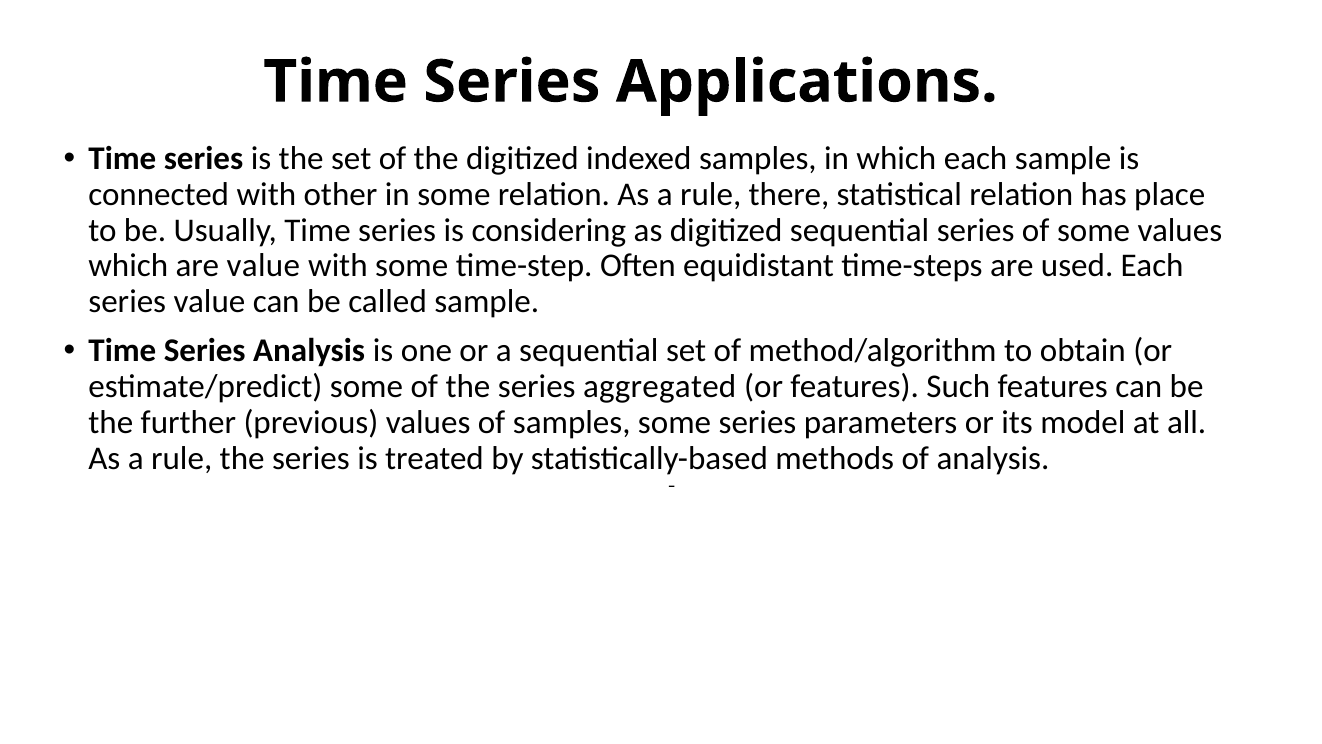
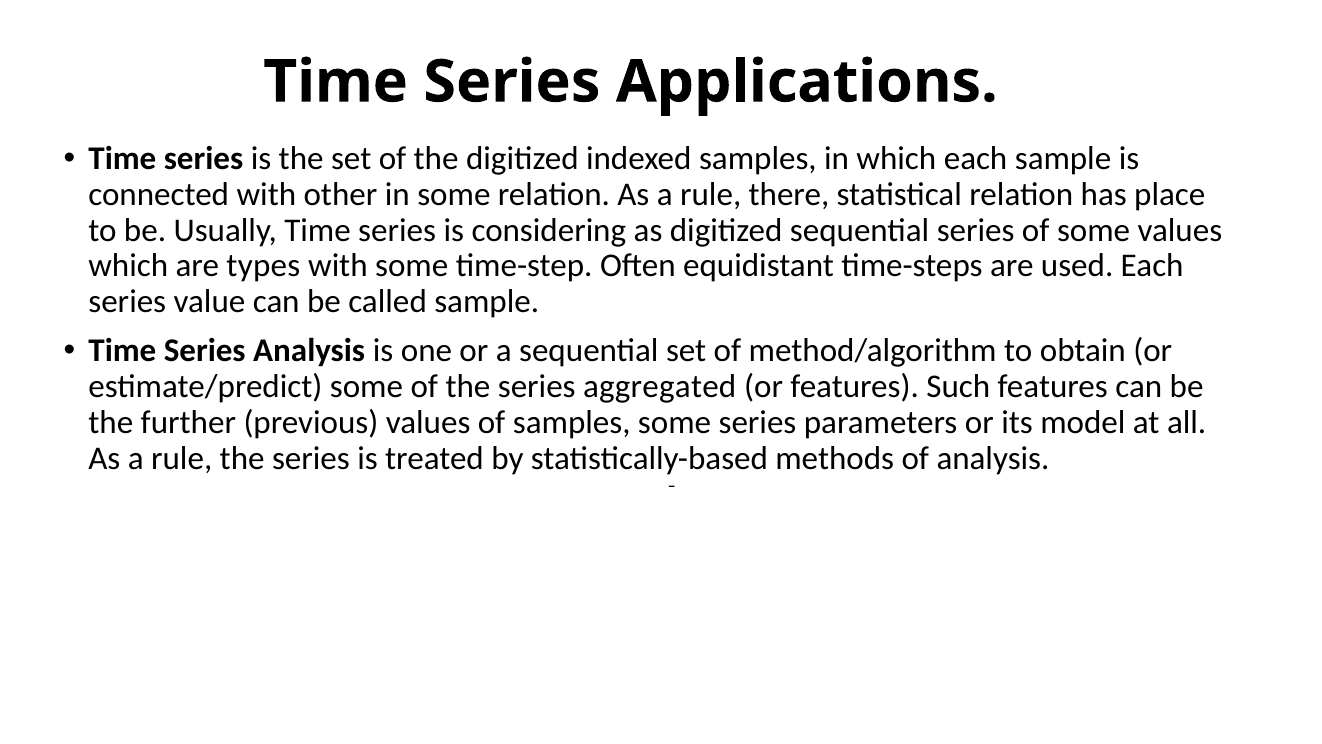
are value: value -> types
